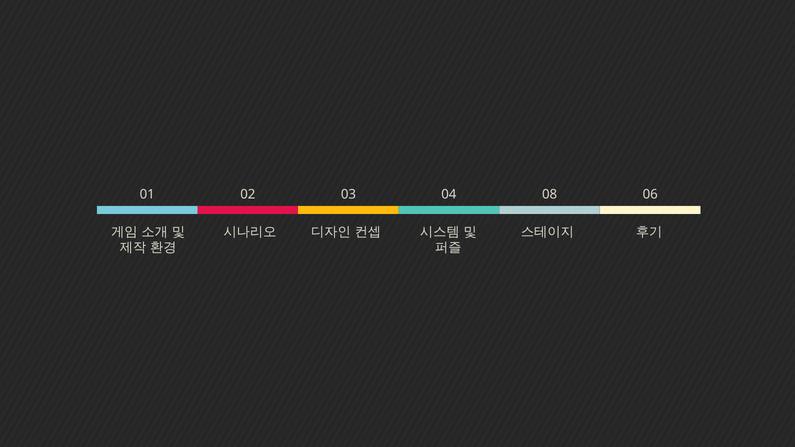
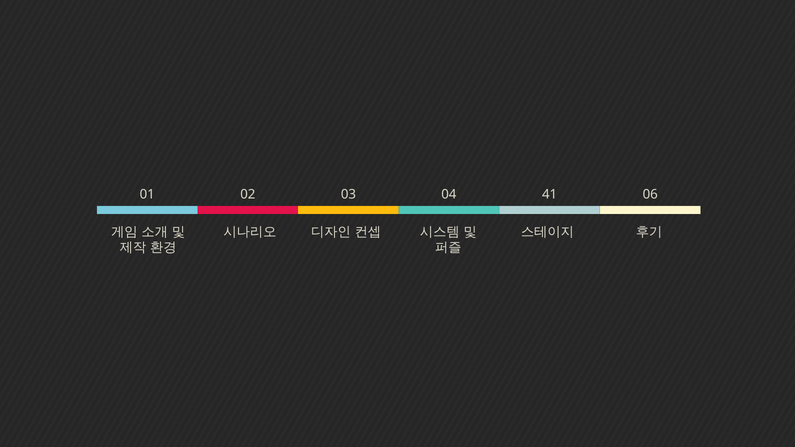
08: 08 -> 41
